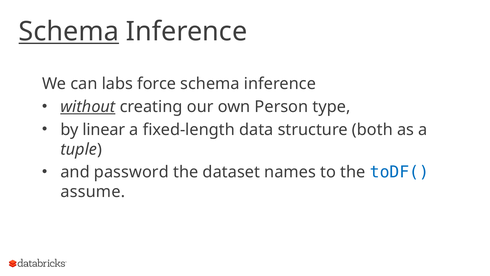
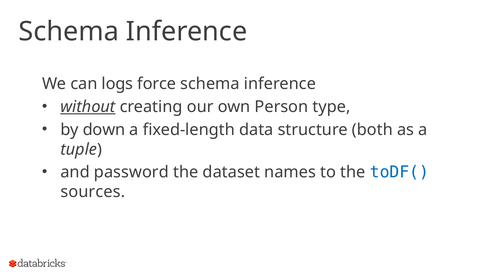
Schema at (69, 32) underline: present -> none
labs: labs -> logs
linear: linear -> down
assume: assume -> sources
